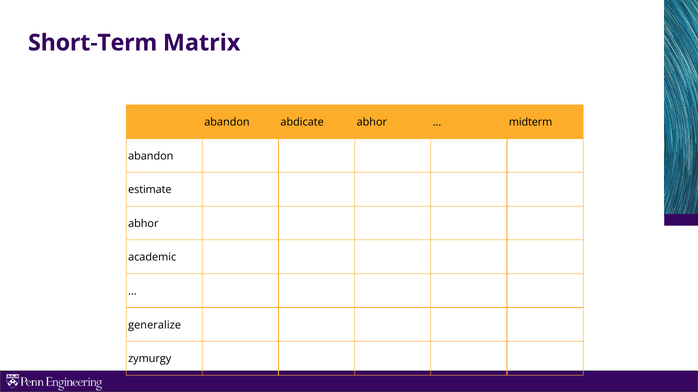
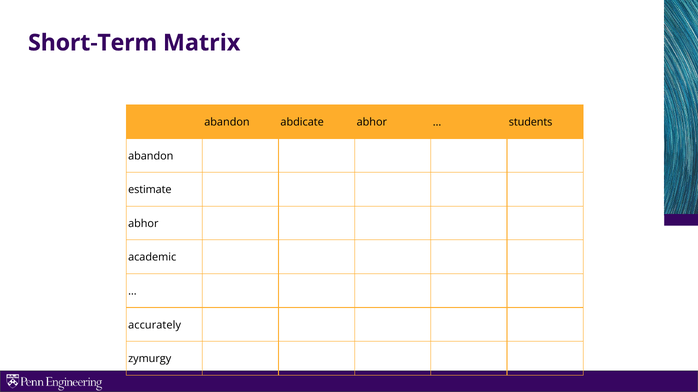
midterm: midterm -> students
generalize: generalize -> accurately
